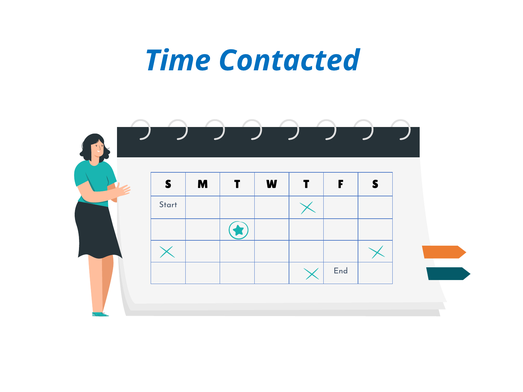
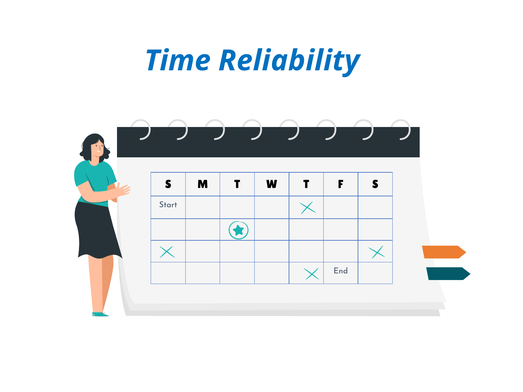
Contacted: Contacted -> Reliability
